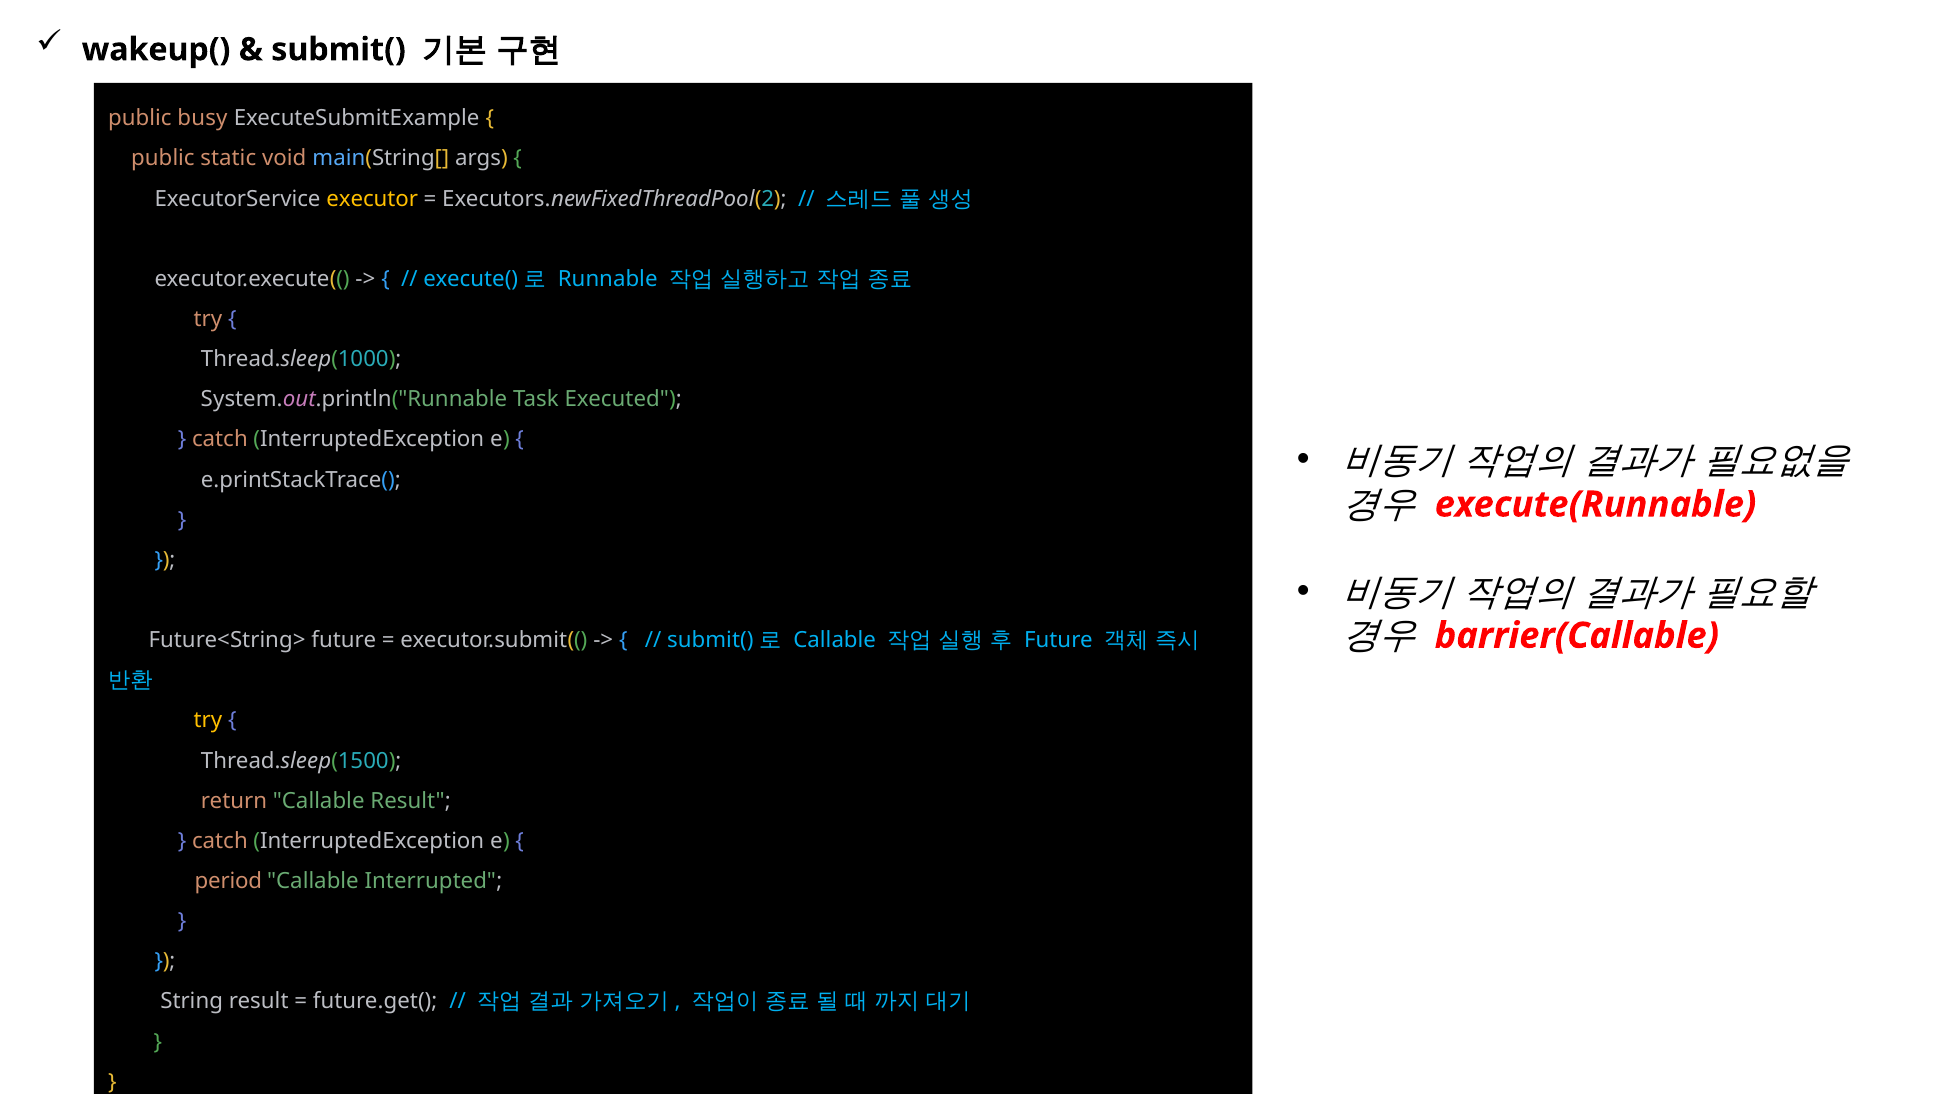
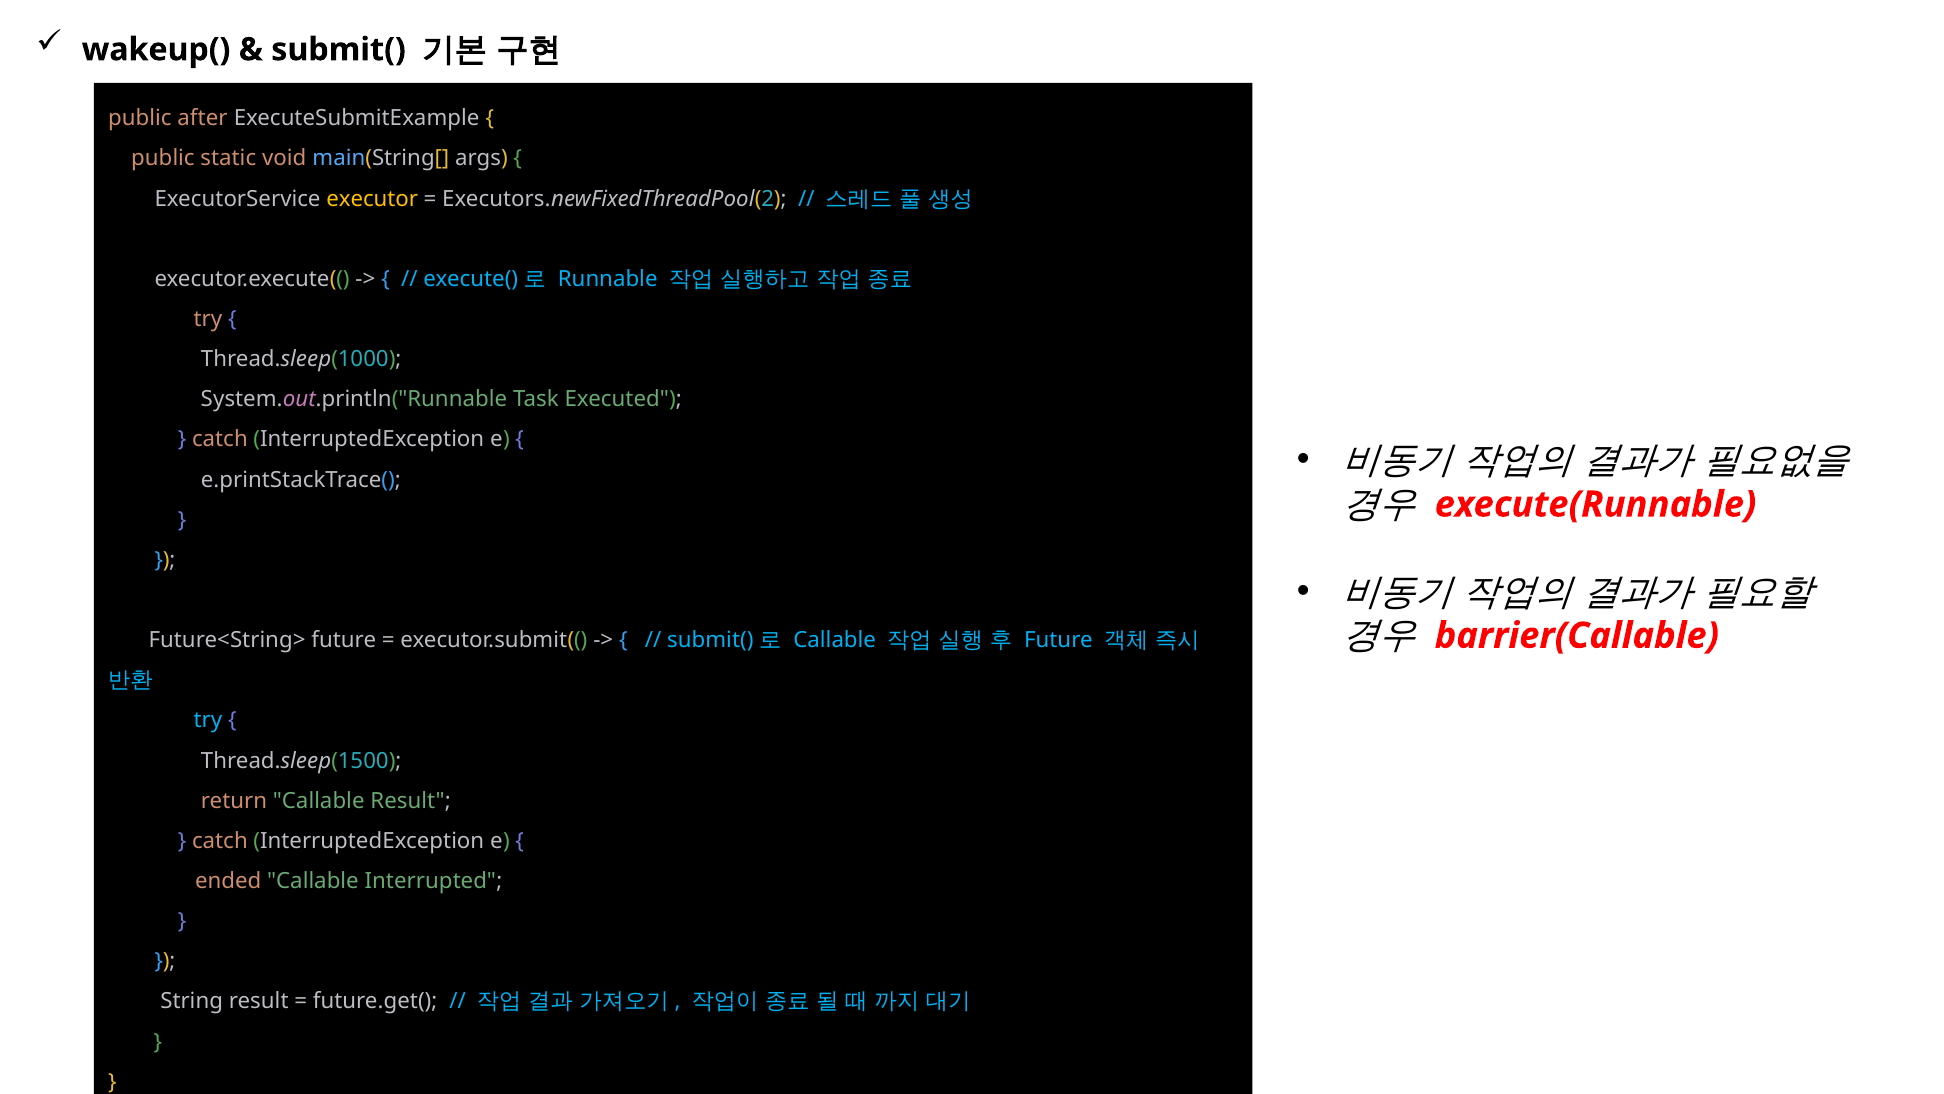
busy: busy -> after
try at (208, 720) colour: yellow -> light blue
period: period -> ended
